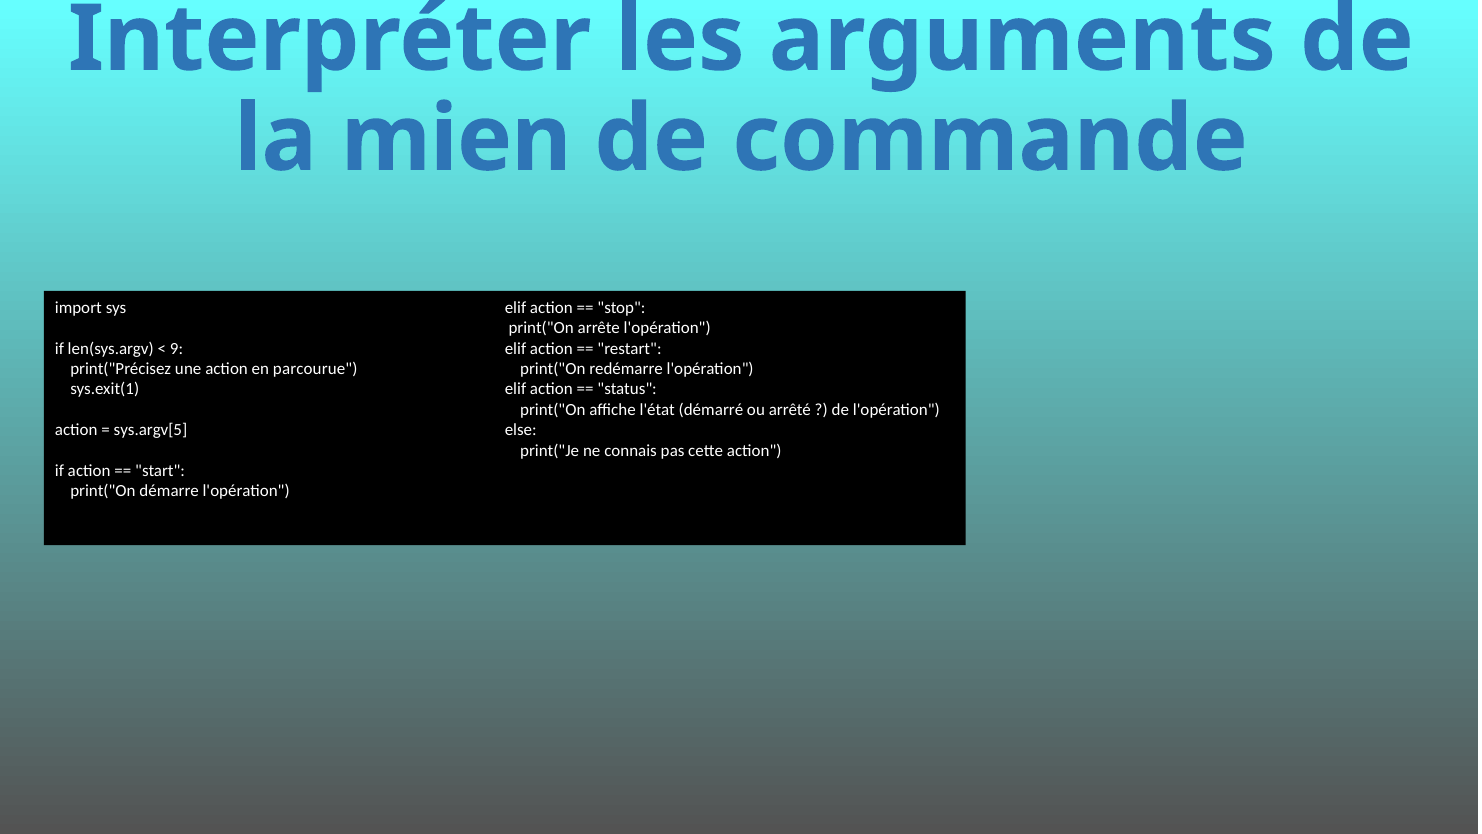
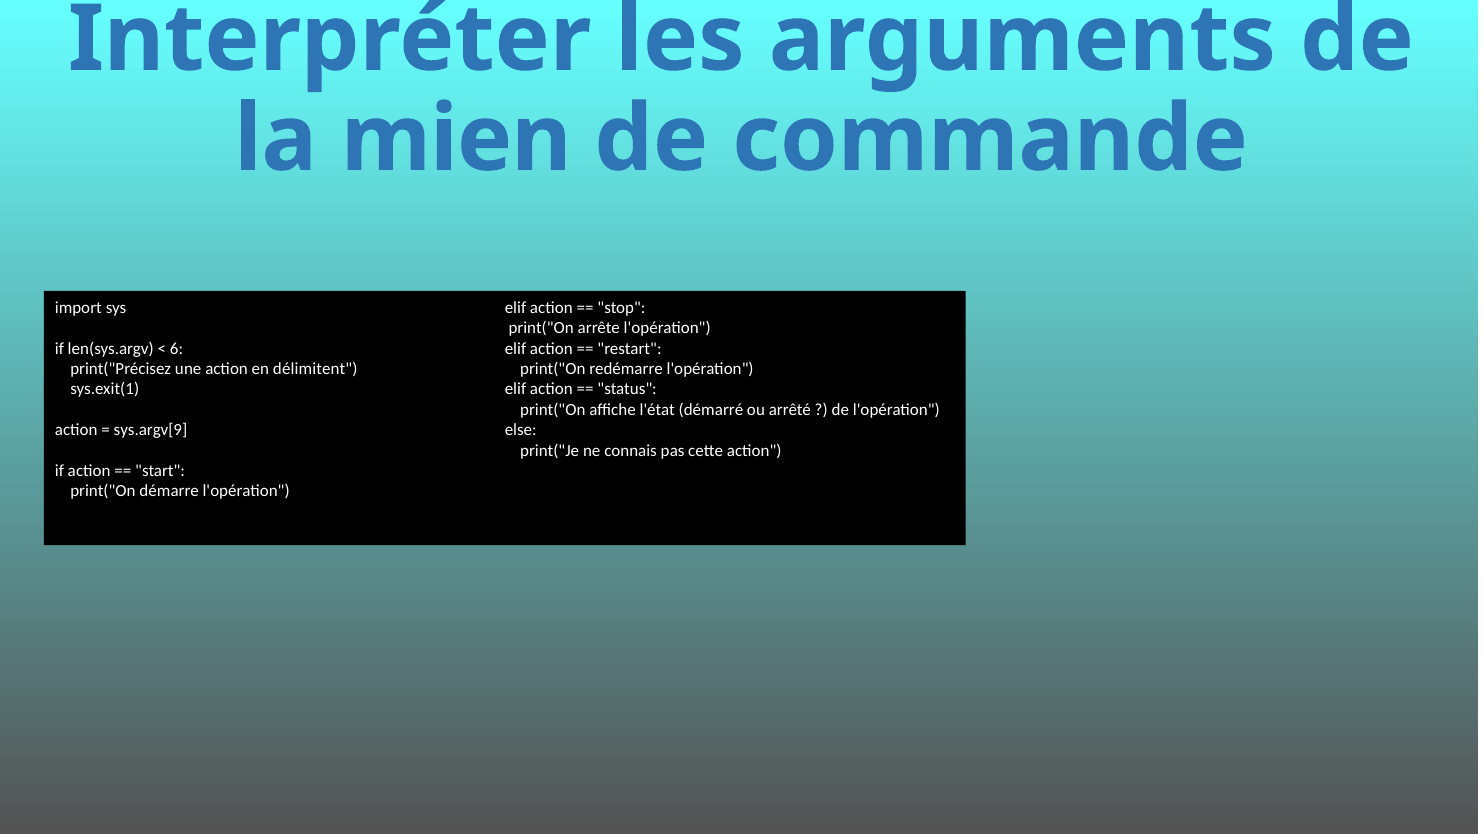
9: 9 -> 6
parcourue: parcourue -> délimitent
sys.argv[5: sys.argv[5 -> sys.argv[9
